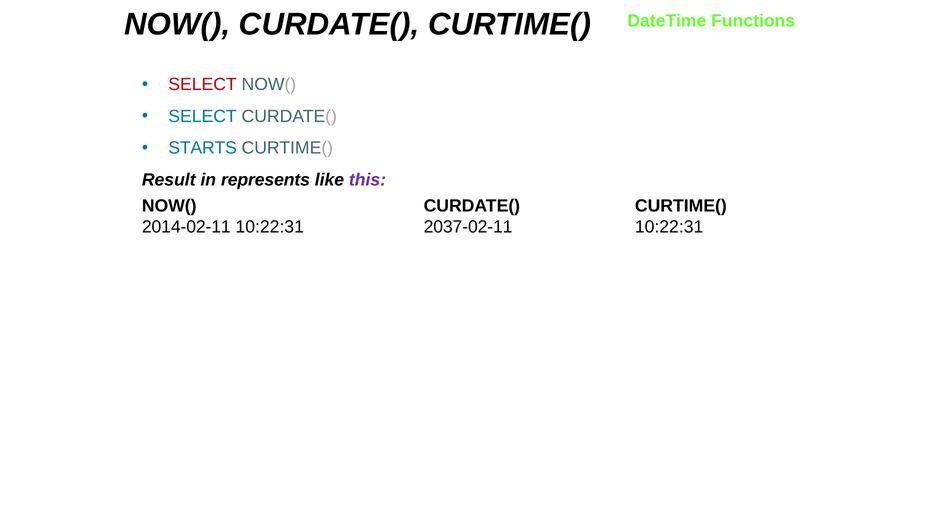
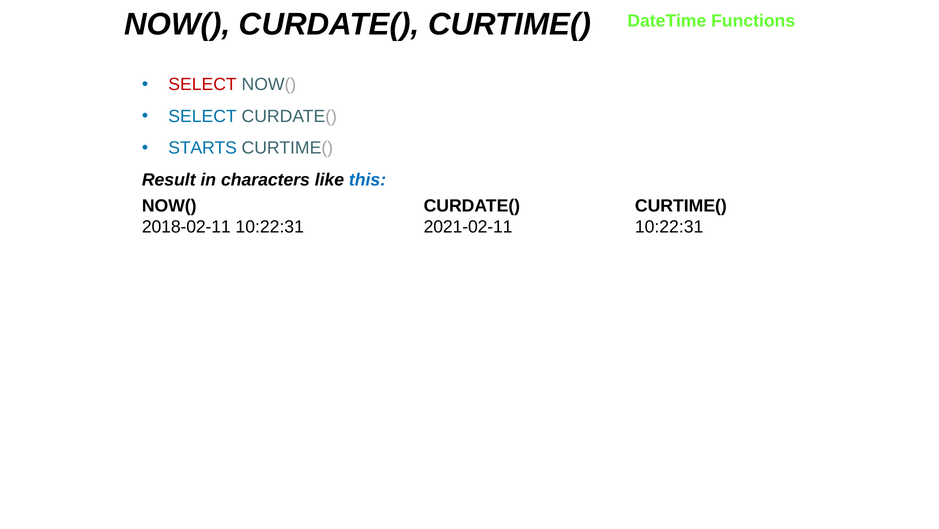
represents: represents -> characters
this colour: purple -> blue
2014-02-11: 2014-02-11 -> 2018-02-11
2037-02-11: 2037-02-11 -> 2021-02-11
